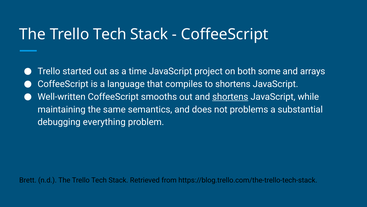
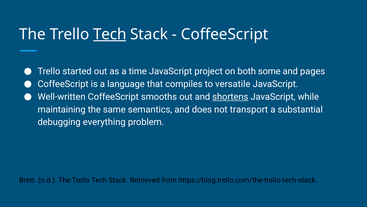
Tech at (110, 34) underline: none -> present
arrays: arrays -> pages
to shortens: shortens -> versatile
problems: problems -> transport
